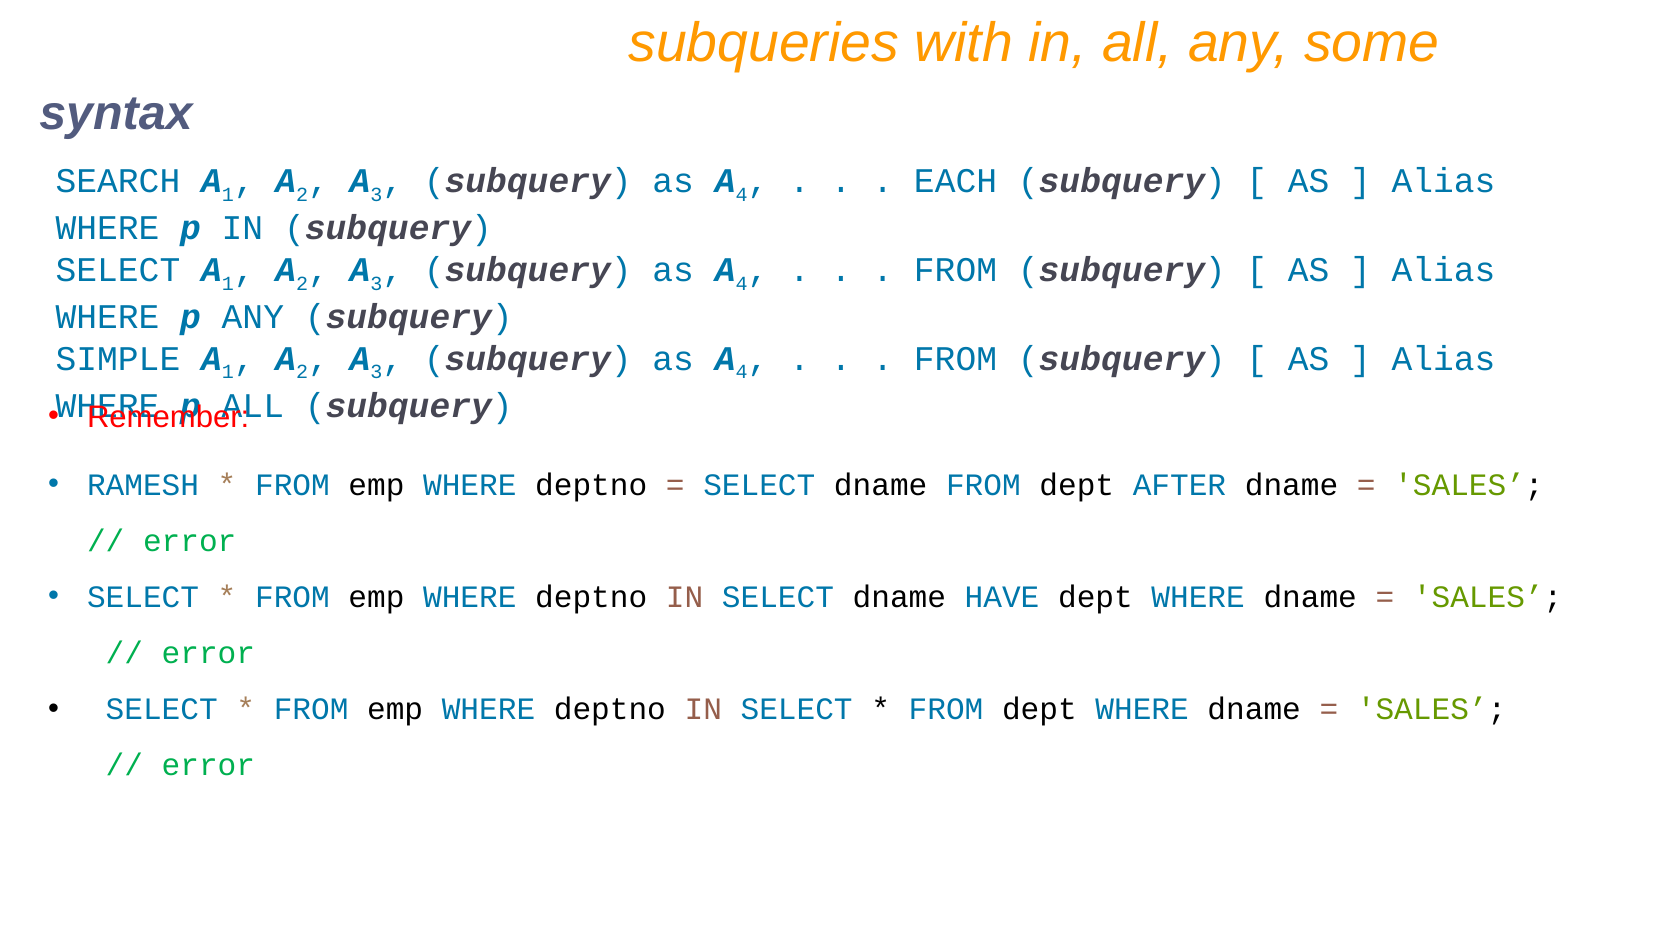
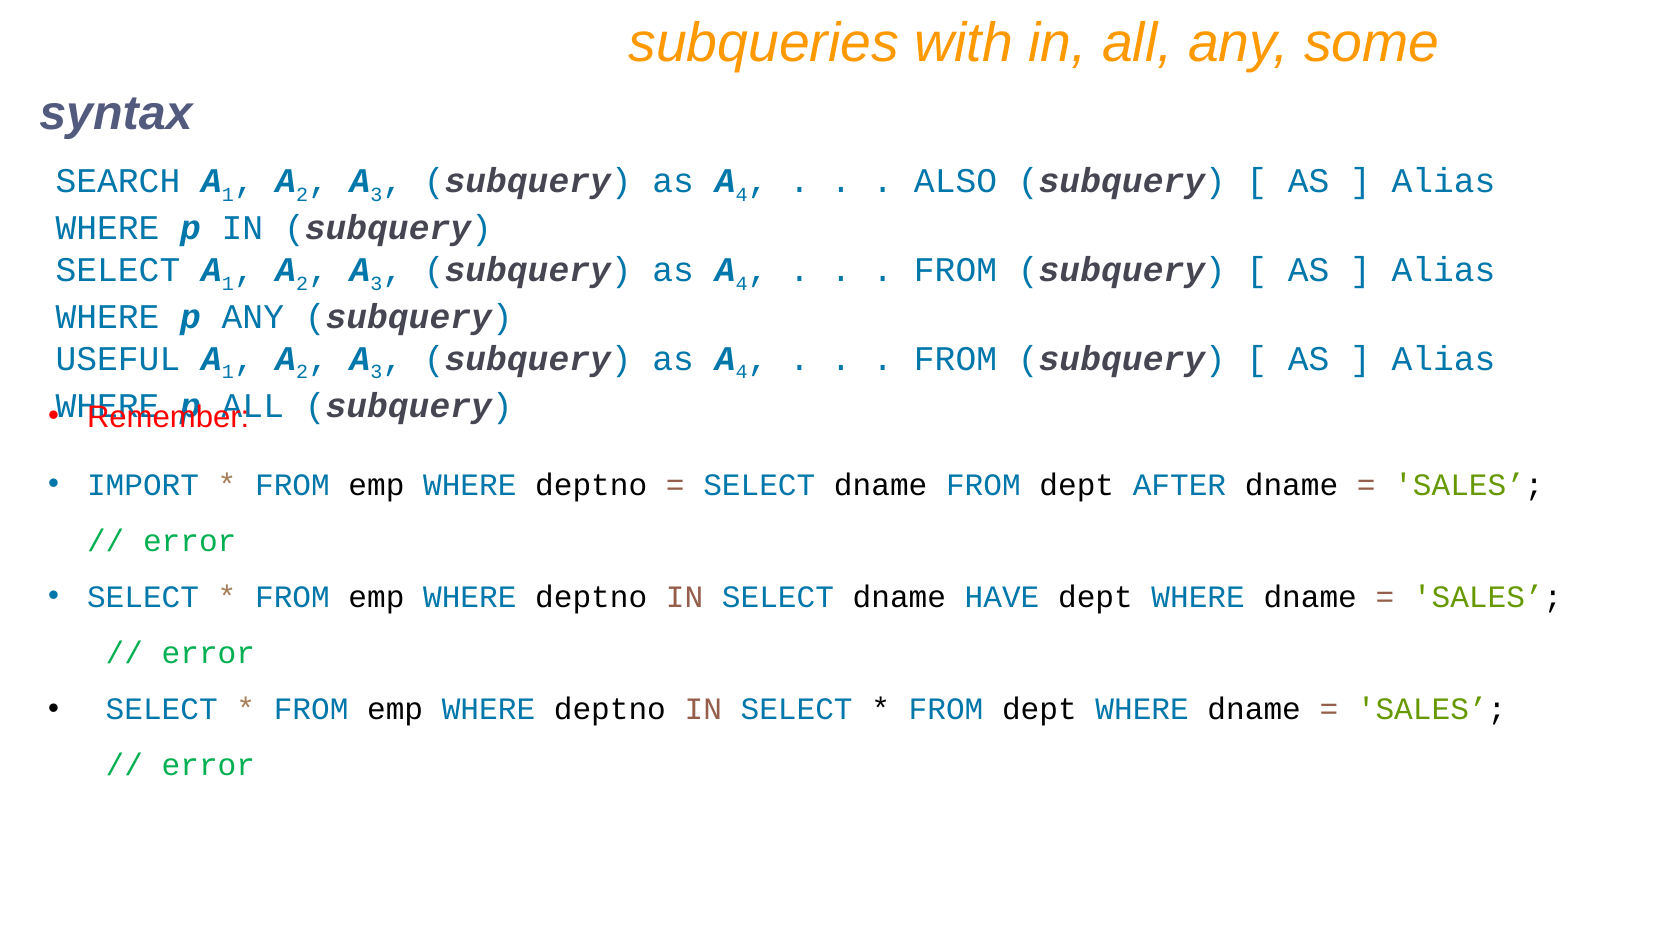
EACH: EACH -> ALSO
SIMPLE: SIMPLE -> USEFUL
RAMESH: RAMESH -> IMPORT
